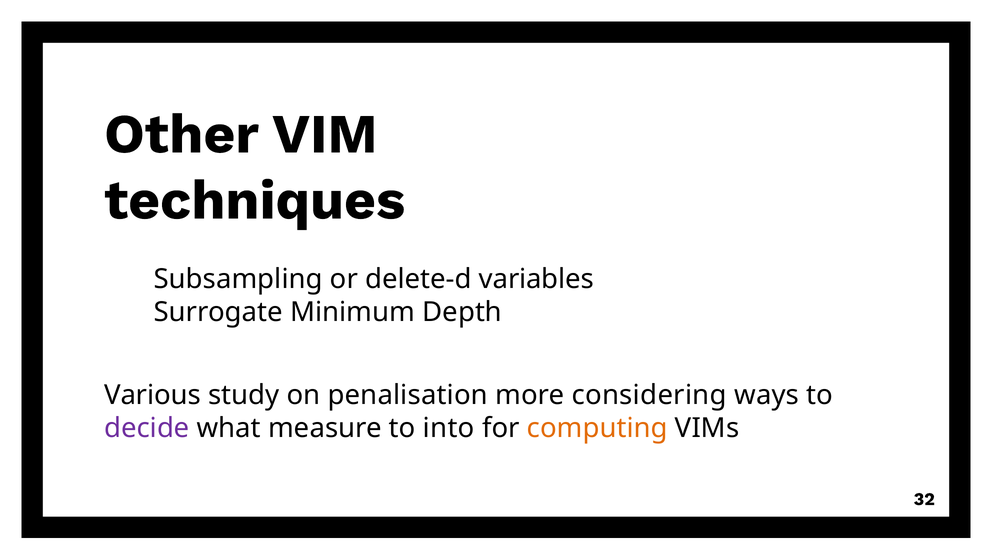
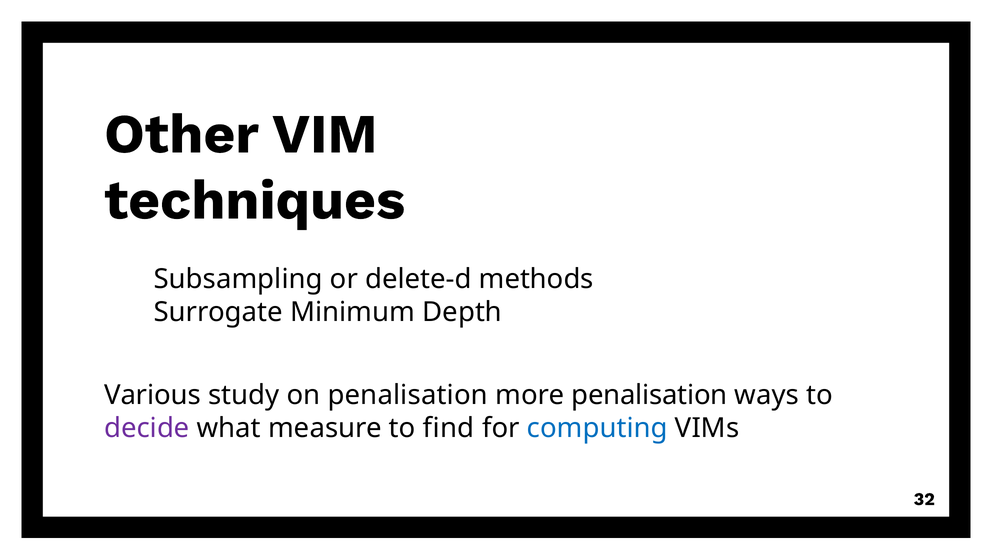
variables: variables -> methods
more considering: considering -> penalisation
into: into -> find
computing colour: orange -> blue
